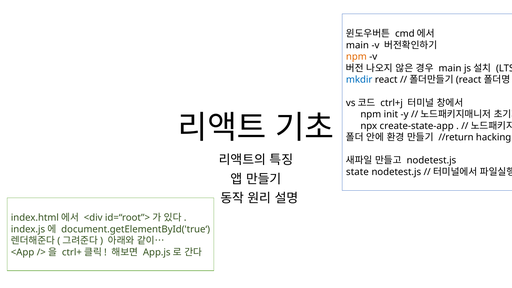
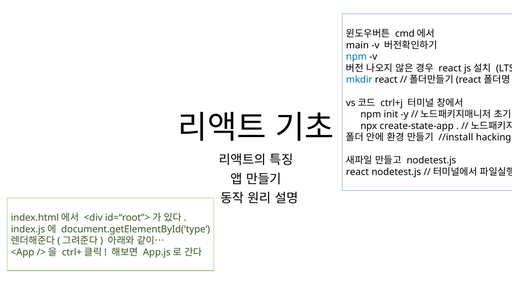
npm at (356, 57) colour: orange -> blue
main at (450, 68): main -> react
//return: //return -> //install
state at (357, 172): state -> react
document.getElementById('true‘: document.getElementById('true‘ -> document.getElementById('type‘
